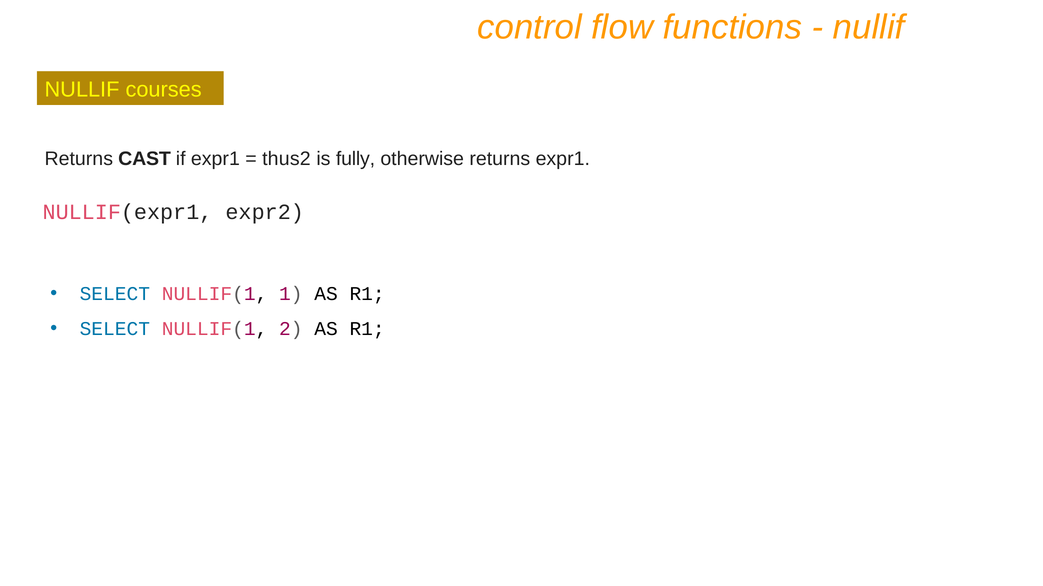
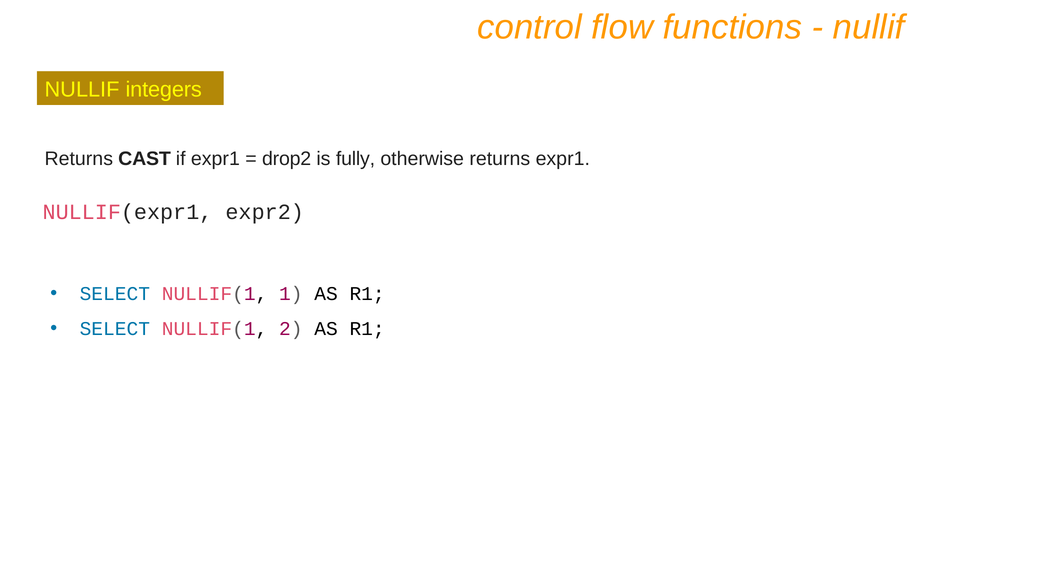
courses: courses -> integers
thus2: thus2 -> drop2
